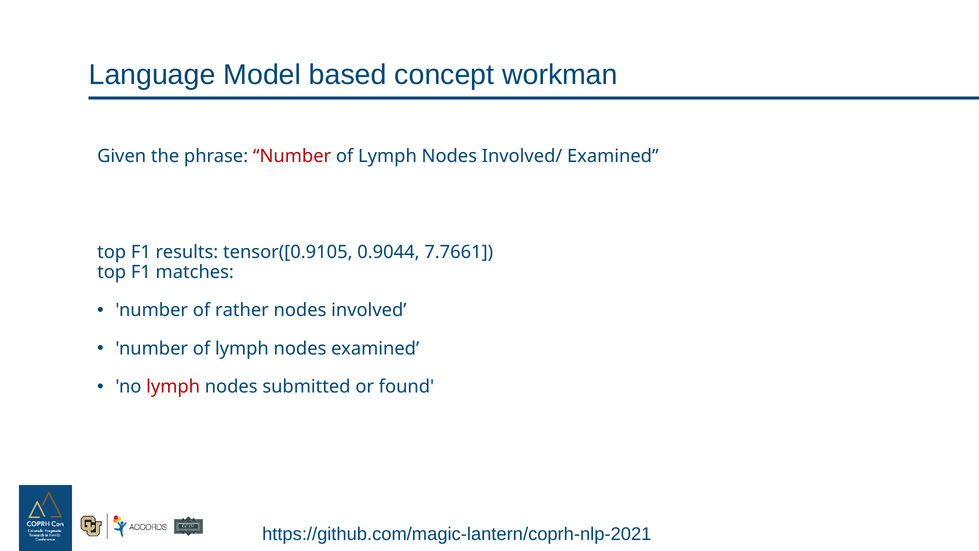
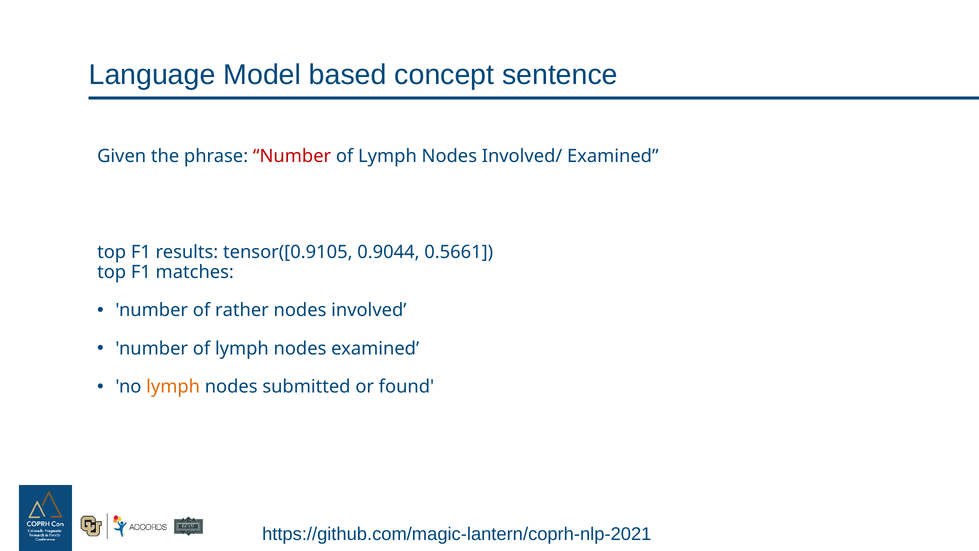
workman: workman -> sentence
7.7661: 7.7661 -> 0.5661
lymph at (173, 387) colour: red -> orange
